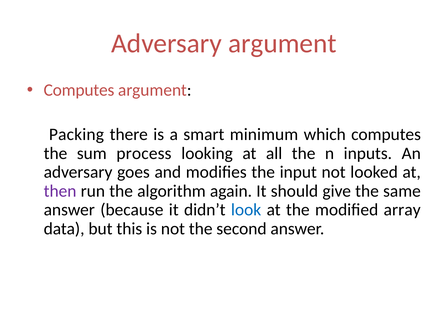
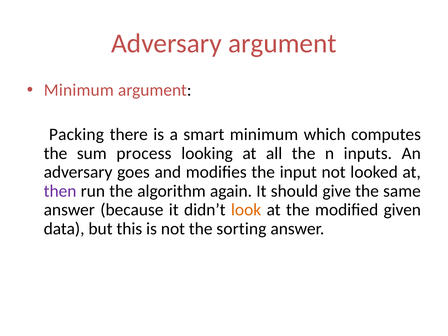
Computes at (79, 90): Computes -> Minimum
look colour: blue -> orange
array: array -> given
second: second -> sorting
